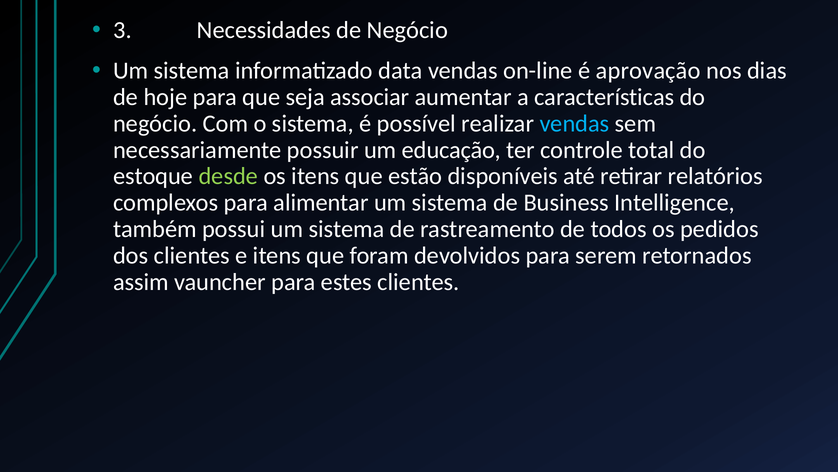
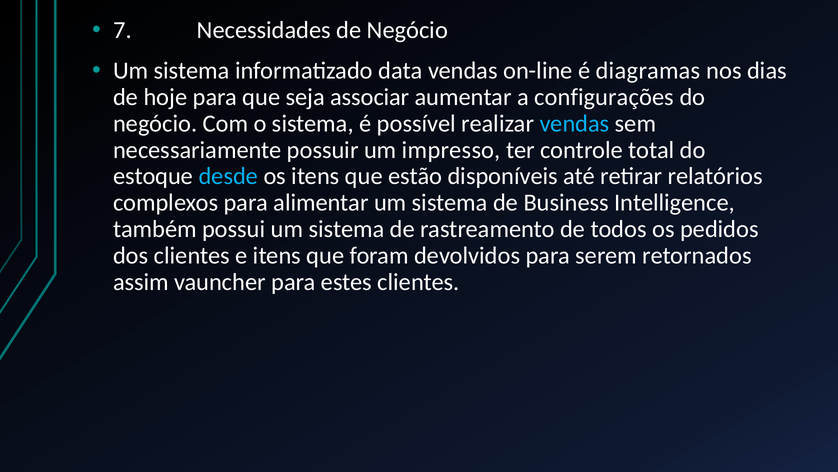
3: 3 -> 7
aprovação: aprovação -> diagramas
características: características -> configurações
educação: educação -> impresso
desde colour: light green -> light blue
